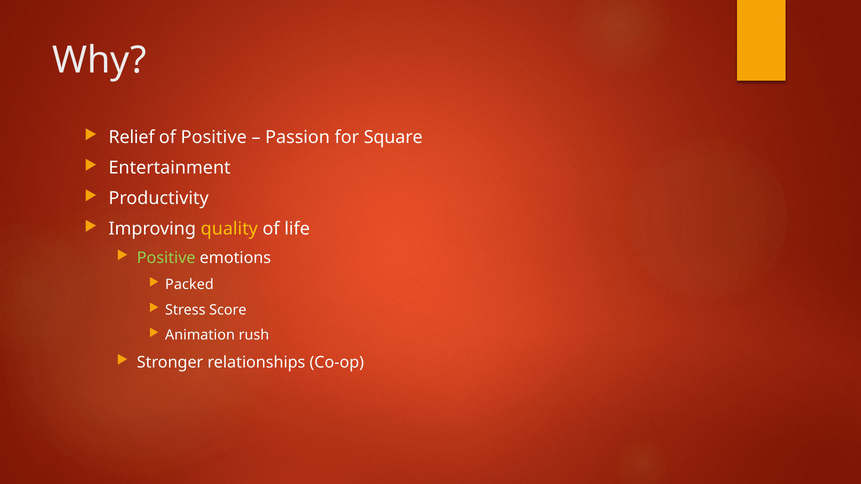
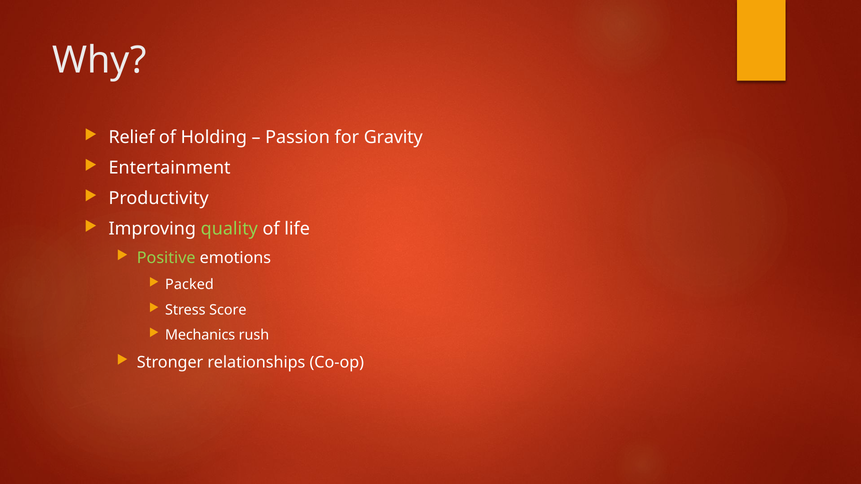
of Positive: Positive -> Holding
Square: Square -> Gravity
quality colour: yellow -> light green
Animation: Animation -> Mechanics
